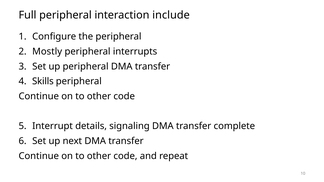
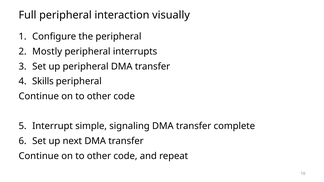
include: include -> visually
details: details -> simple
